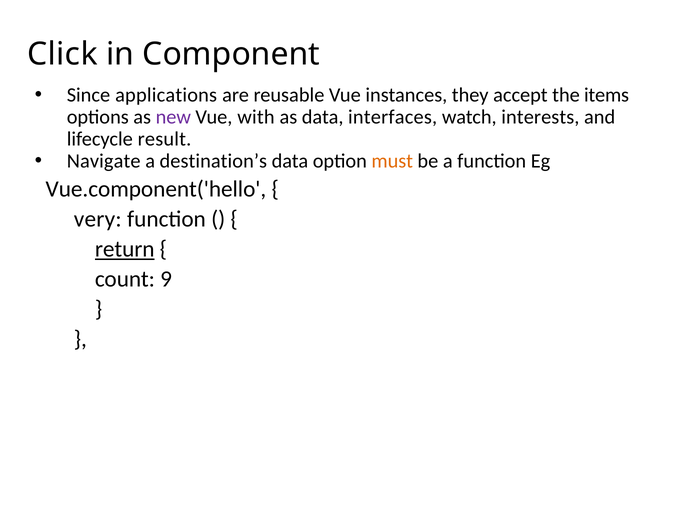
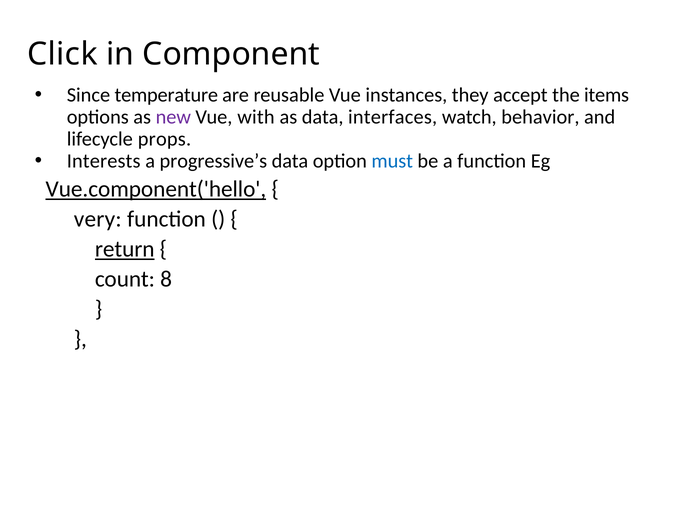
applications: applications -> temperature
interests: interests -> behavior
result: result -> props
Navigate: Navigate -> Interests
destination’s: destination’s -> progressive’s
must colour: orange -> blue
Vue.component('hello underline: none -> present
9: 9 -> 8
